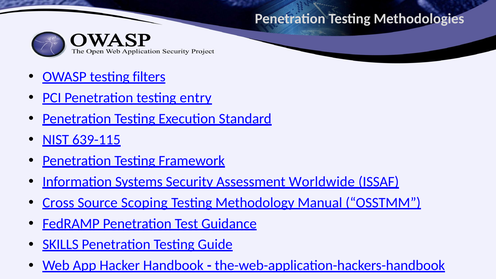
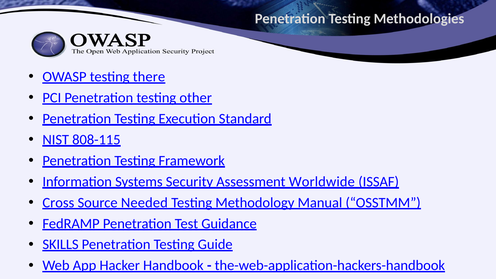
filters: filters -> there
entry: entry -> other
639-115: 639-115 -> 808-115
Scoping: Scoping -> Needed
